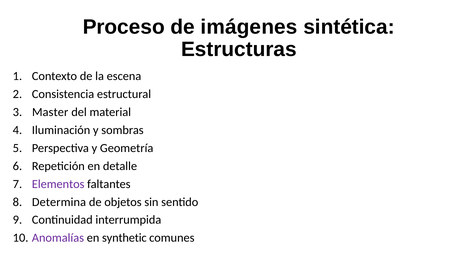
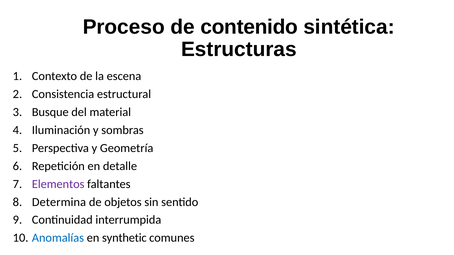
imágenes: imágenes -> contenido
Master: Master -> Busque
Anomalías colour: purple -> blue
